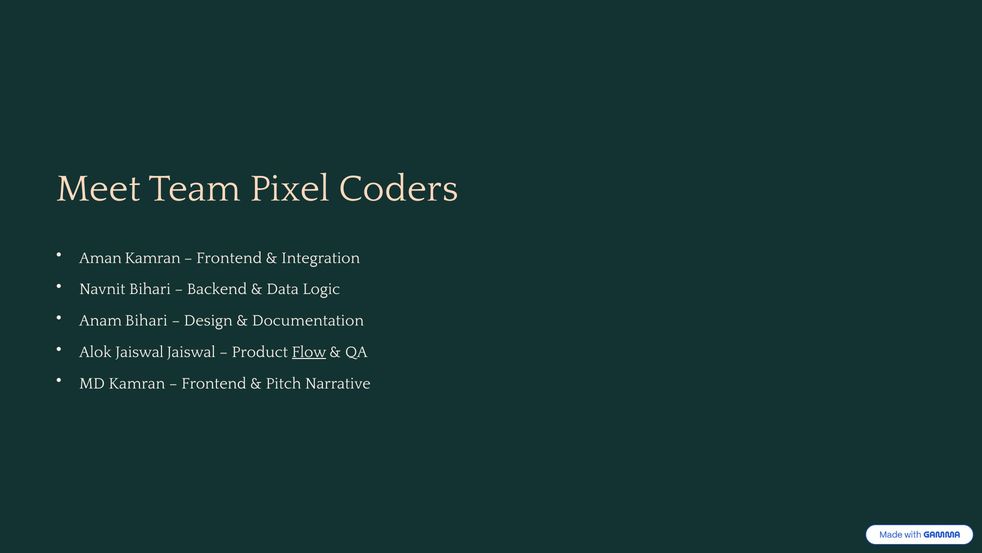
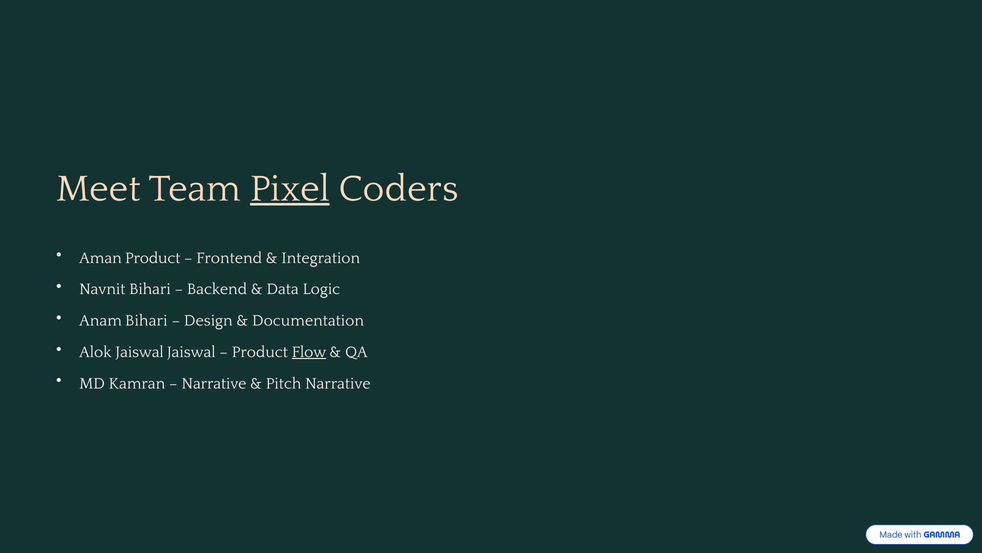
Pixel underline: none -> present
Aman Kamran: Kamran -> Product
Frontend at (214, 383): Frontend -> Narrative
